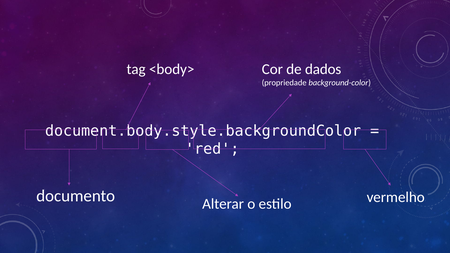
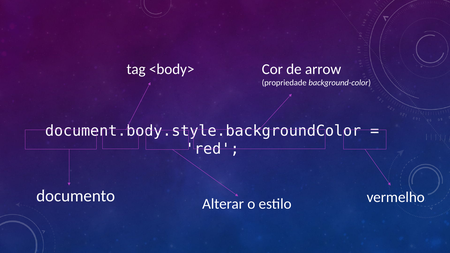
dados: dados -> arrow
